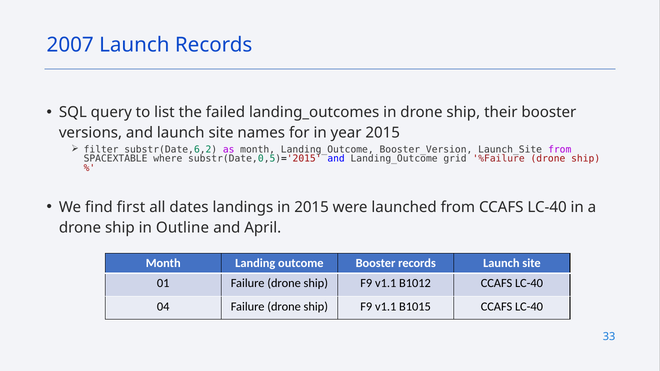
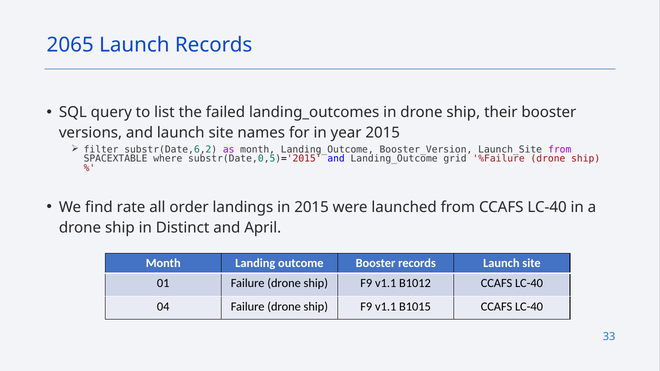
2007: 2007 -> 2065
first: first -> rate
dates: dates -> order
Outline: Outline -> Distinct
